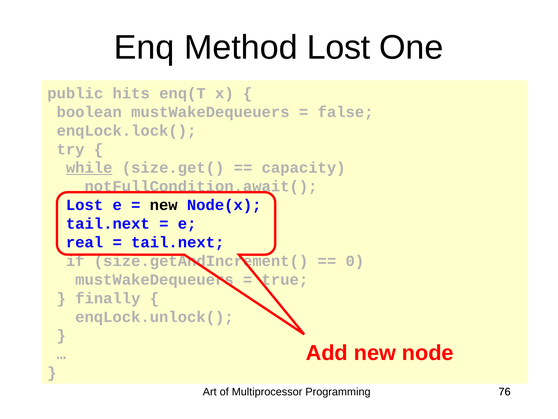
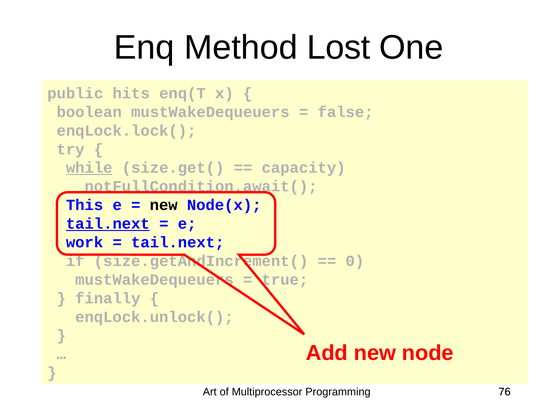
Lost at (85, 205): Lost -> This
tail.next at (108, 223) underline: none -> present
real: real -> work
